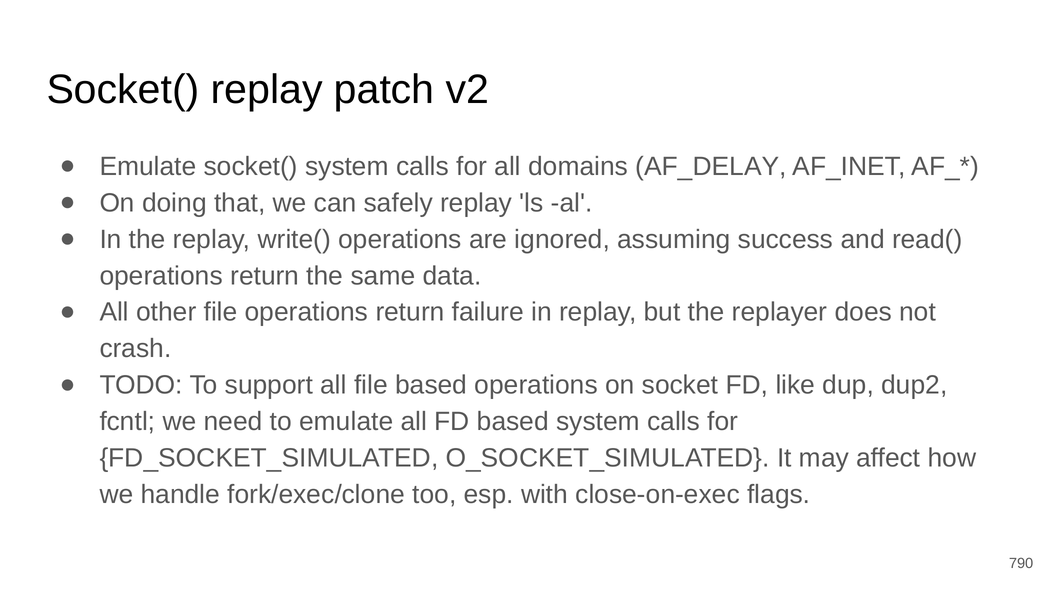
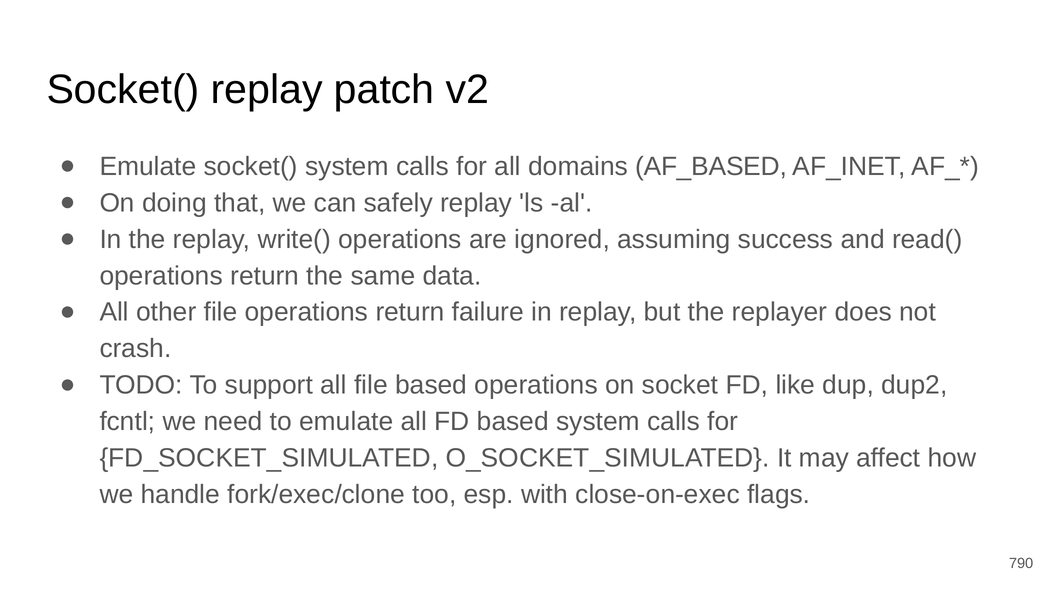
AF_DELAY: AF_DELAY -> AF_BASED
